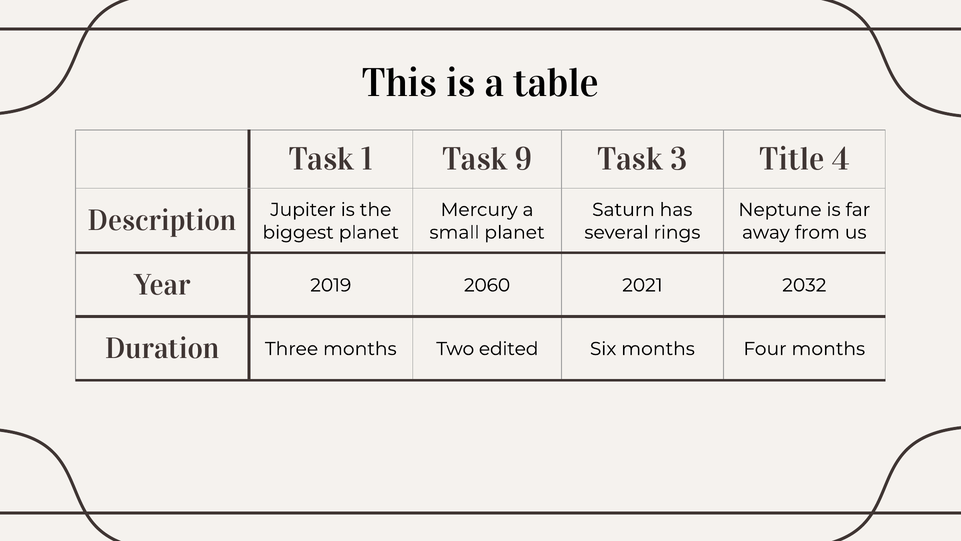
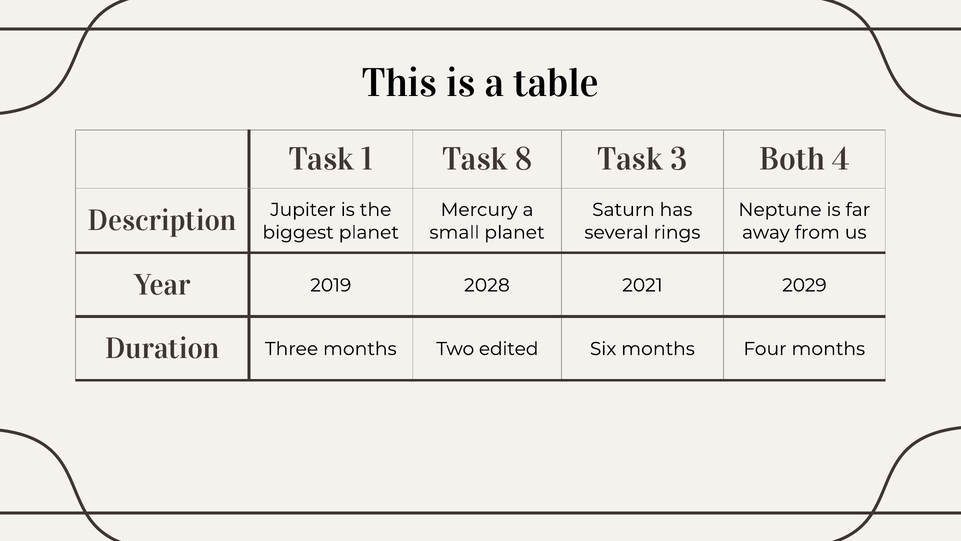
9: 9 -> 8
Title: Title -> Both
2060: 2060 -> 2028
2032: 2032 -> 2029
